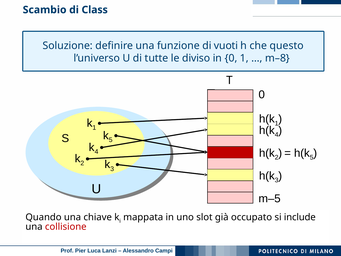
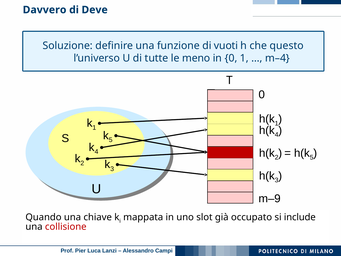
Scambio: Scambio -> Davvero
Class: Class -> Deve
diviso: diviso -> meno
m–8: m–8 -> m–4
m–5: m–5 -> m–9
